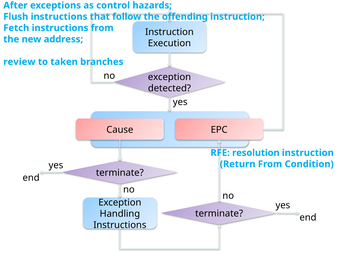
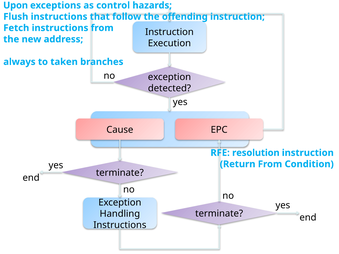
After: After -> Upon
review: review -> always
